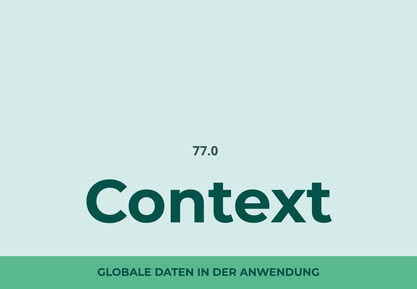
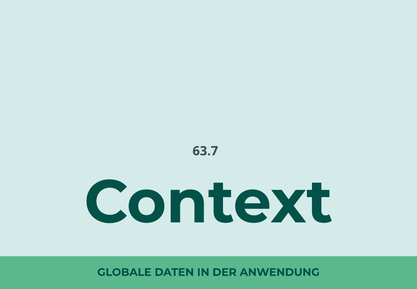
77.0: 77.0 -> 63.7
